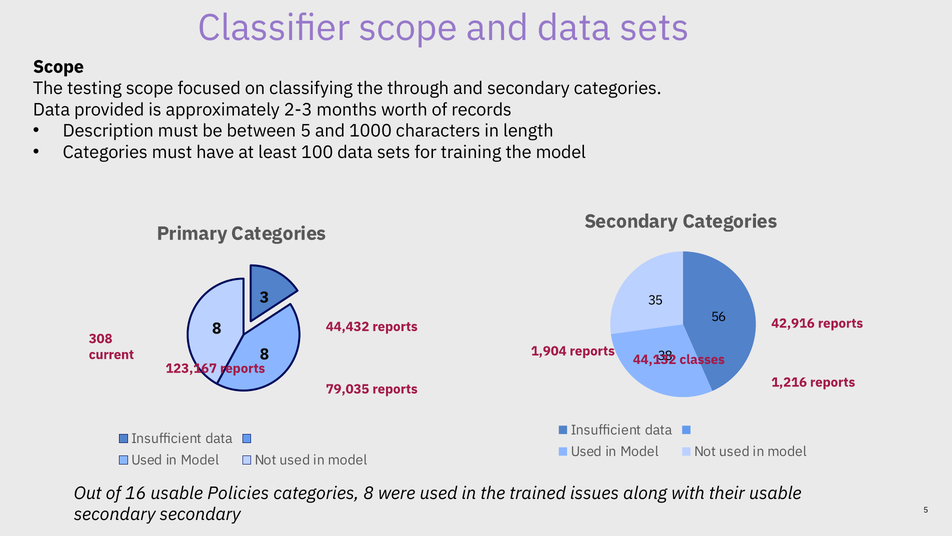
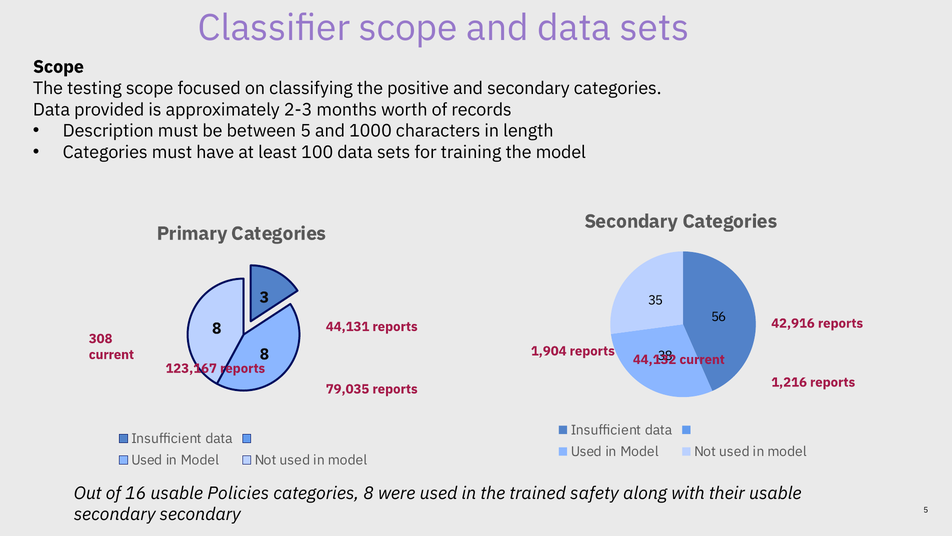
through: through -> positive
44,432: 44,432 -> 44,131
classes at (702, 359): classes -> current
issues: issues -> safety
